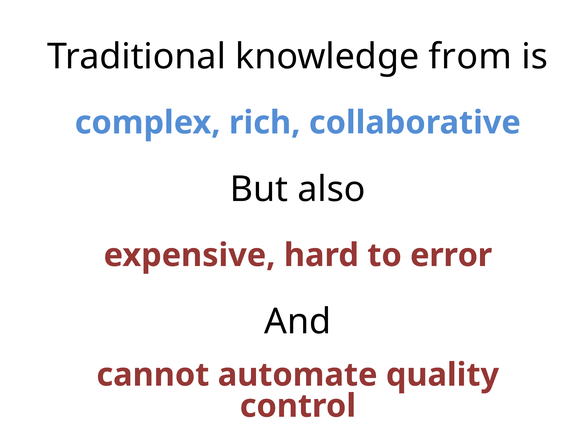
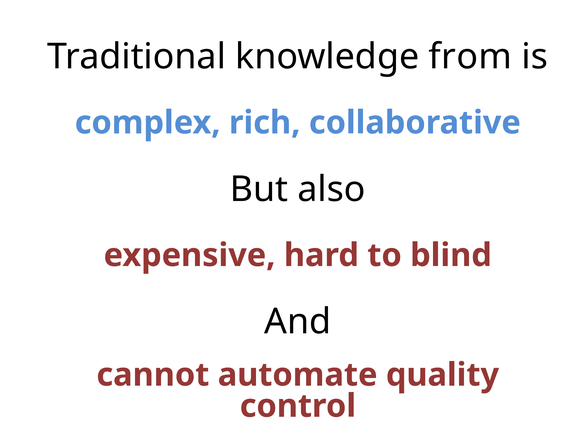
error: error -> blind
